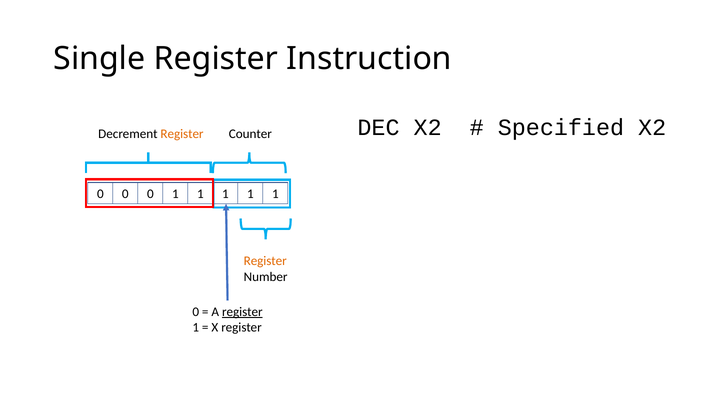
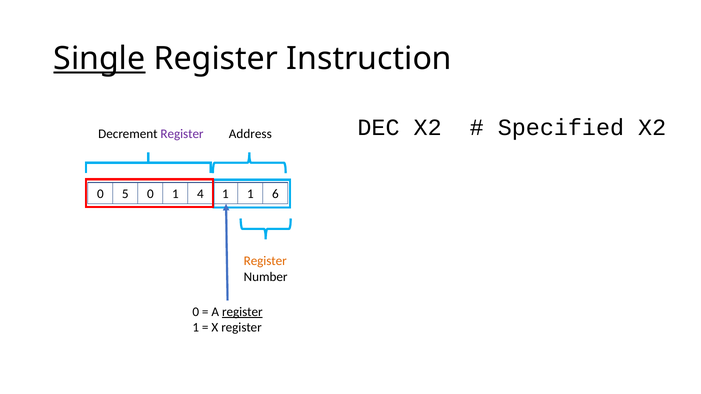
Single underline: none -> present
Register at (182, 134) colour: orange -> purple
Counter: Counter -> Address
0 at (125, 194): 0 -> 5
0 1 1: 1 -> 4
1 at (275, 194): 1 -> 6
